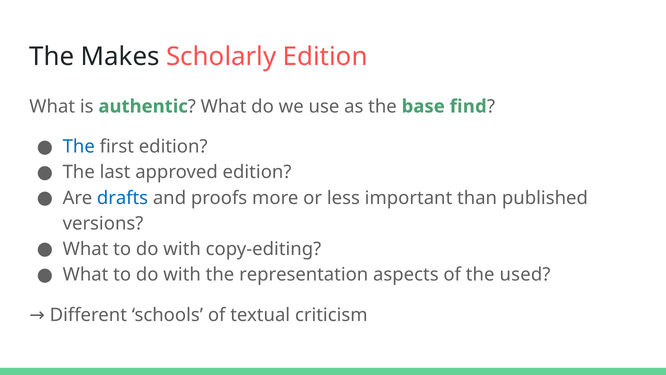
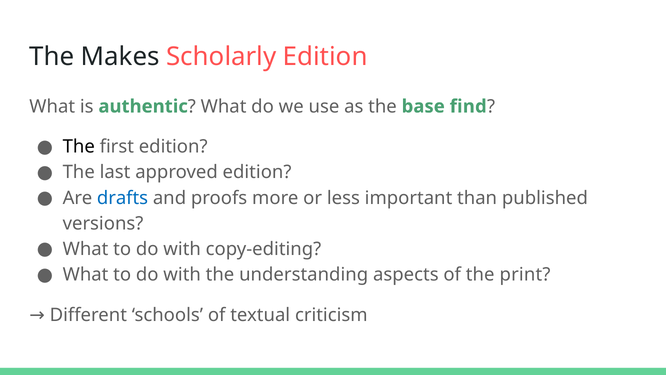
The at (79, 147) colour: blue -> black
representation: representation -> understanding
used: used -> print
